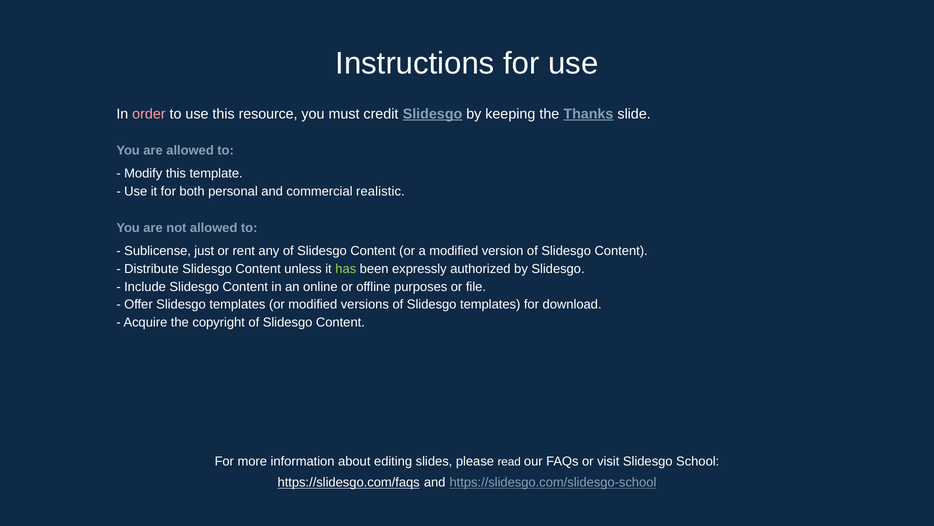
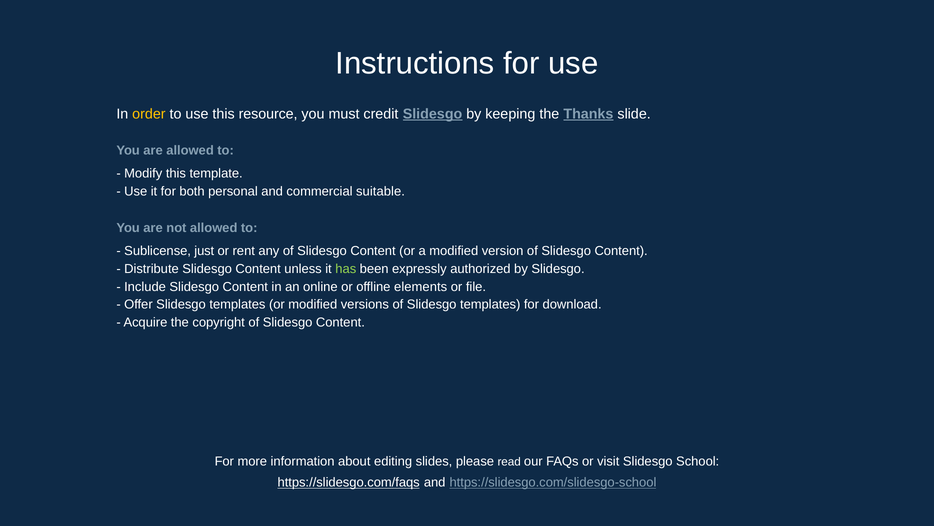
order colour: pink -> yellow
realistic: realistic -> suitable
purposes: purposes -> elements
